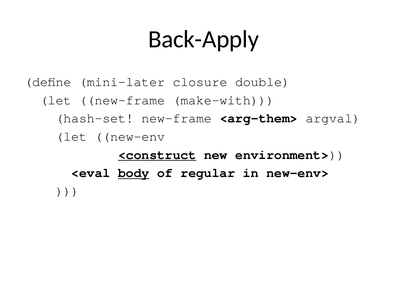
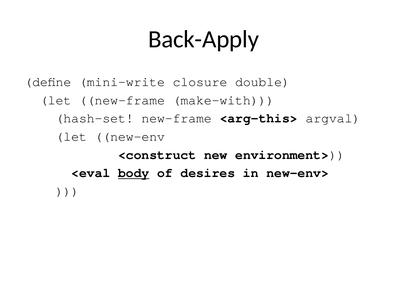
mini-later: mini-later -> mini-write
<arg-them>: <arg-them> -> <arg-this>
<construct underline: present -> none
regular: regular -> desires
